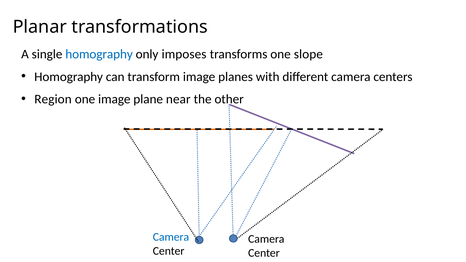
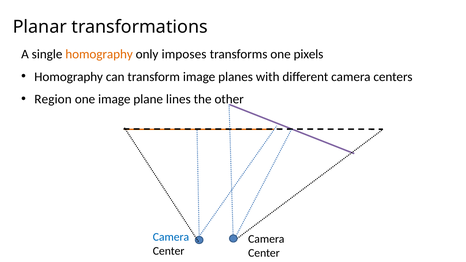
homography at (99, 54) colour: blue -> orange
slope: slope -> pixels
near: near -> lines
